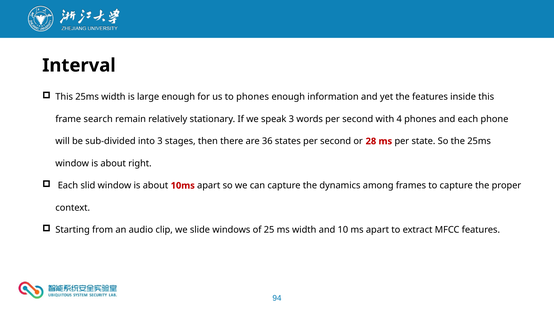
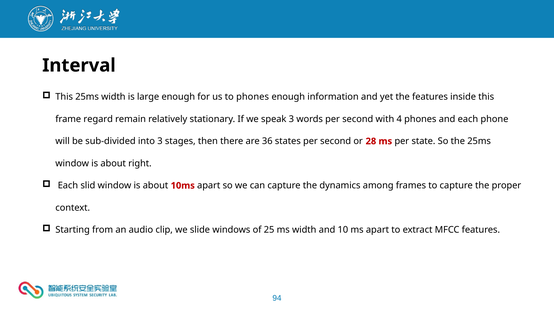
search: search -> regard
